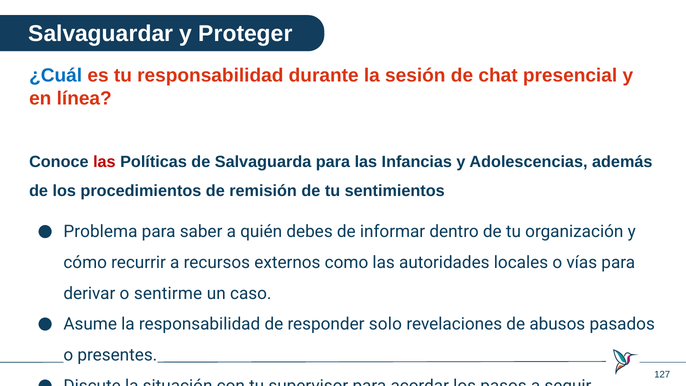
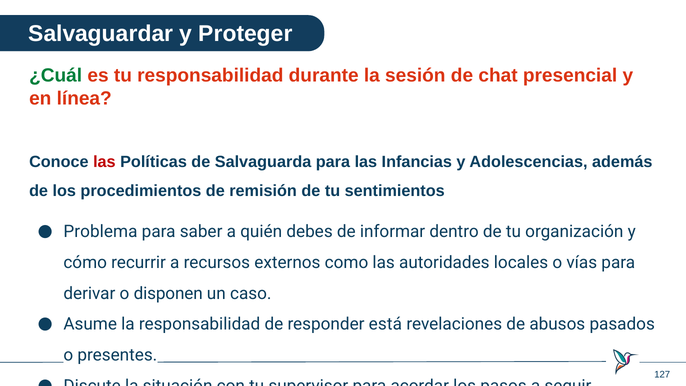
¿Cuál colour: blue -> green
sentirme: sentirme -> disponen
responder solo: solo -> está
